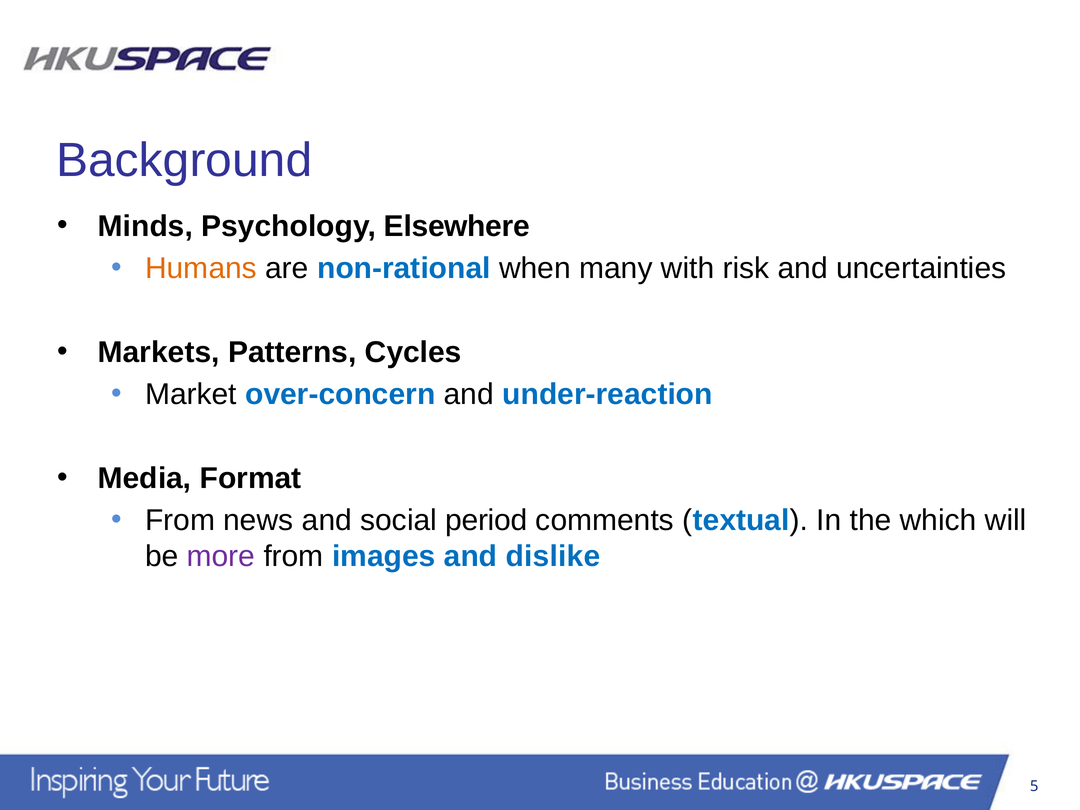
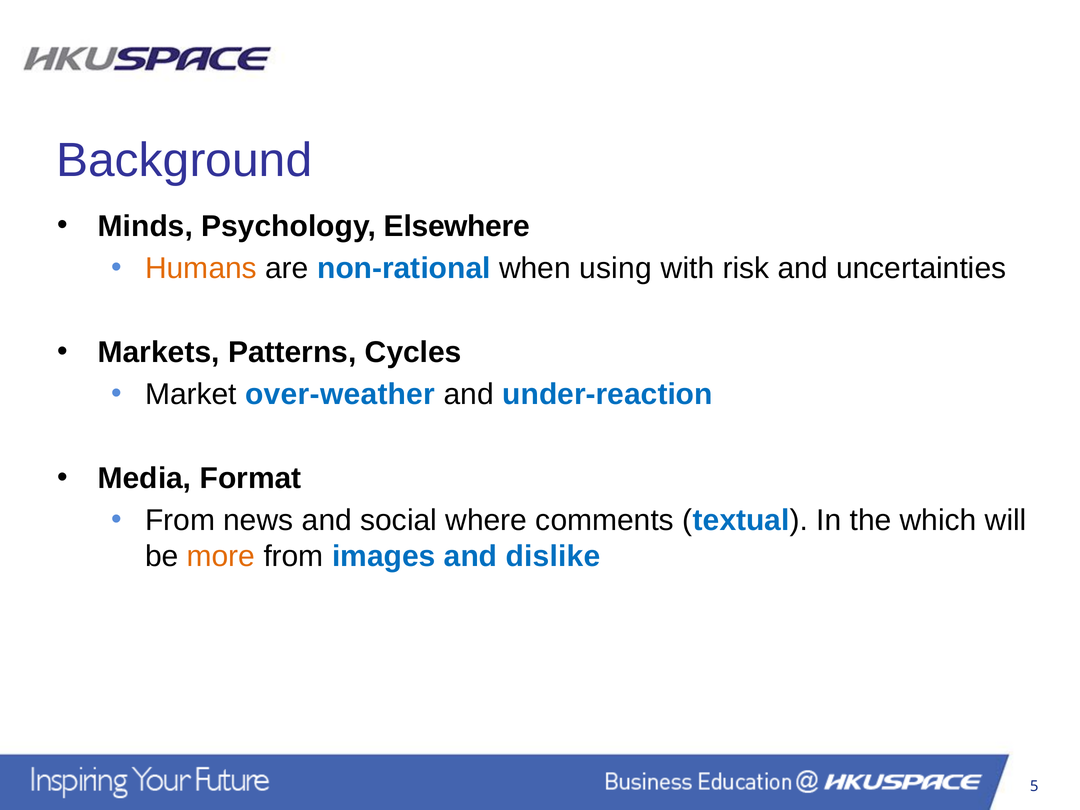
many: many -> using
over-concern: over-concern -> over-weather
period: period -> where
more colour: purple -> orange
